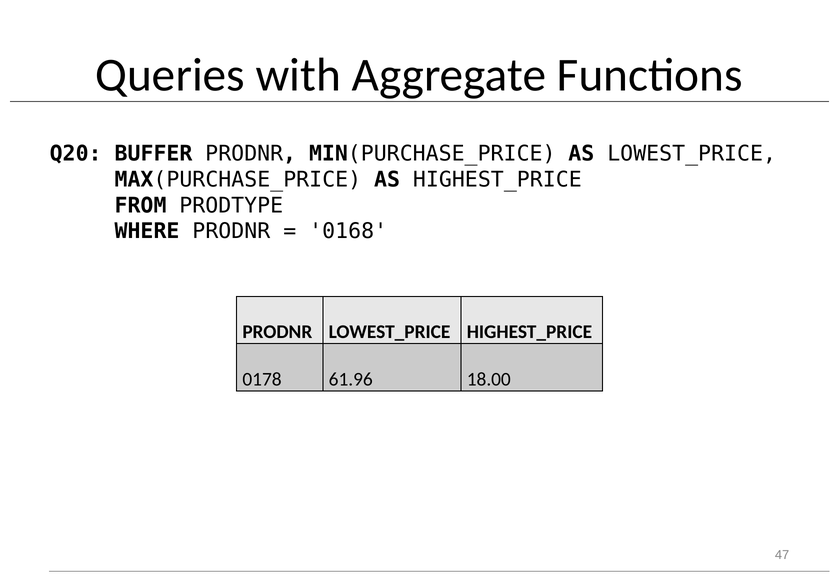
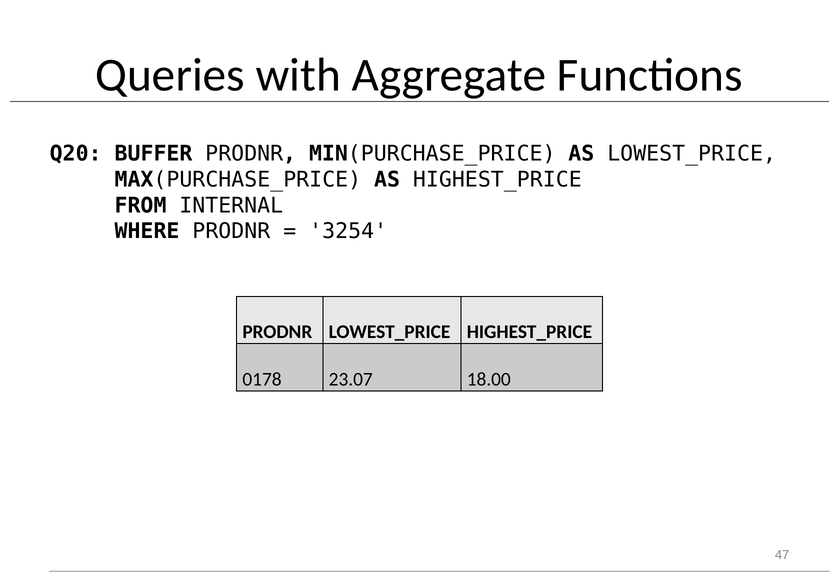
PRODTYPE: PRODTYPE -> INTERNAL
0168: 0168 -> 3254
61.96: 61.96 -> 23.07
